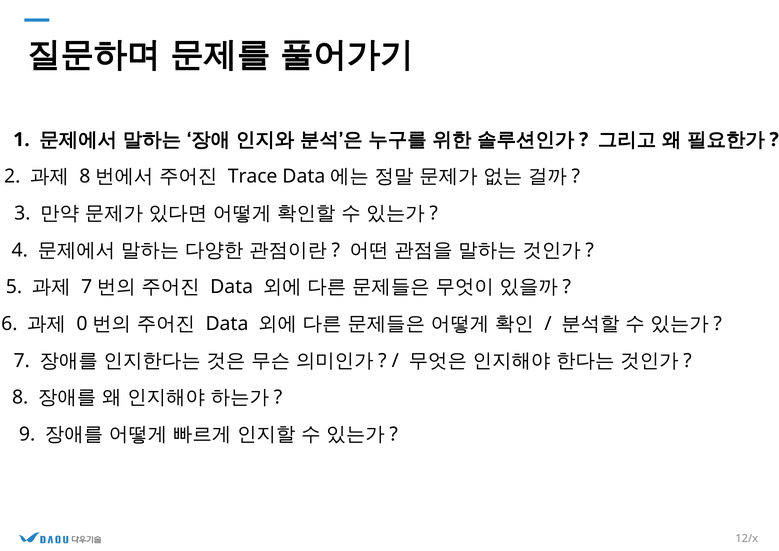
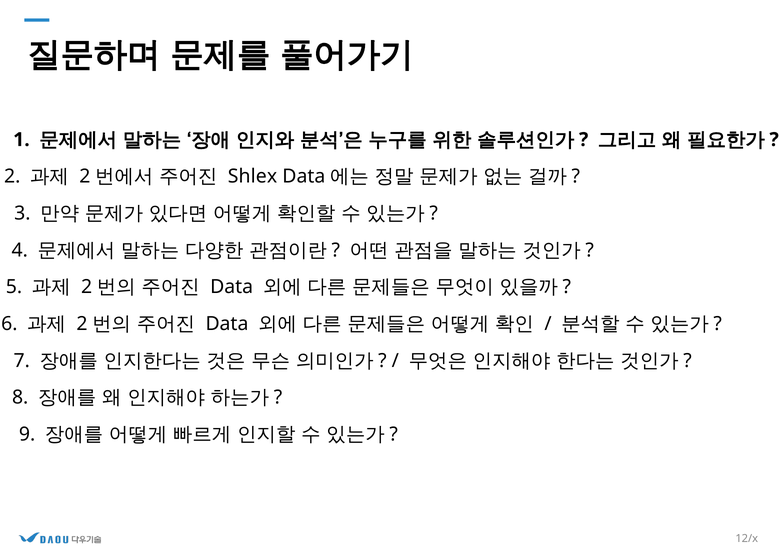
8 at (85, 176): 8 -> 2
Trace: Trace -> Shlex
7 at (87, 287): 7 -> 2
0 at (82, 324): 0 -> 2
